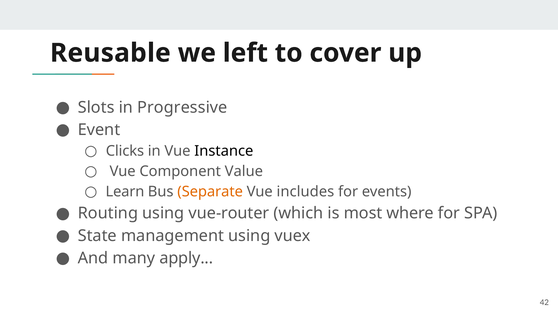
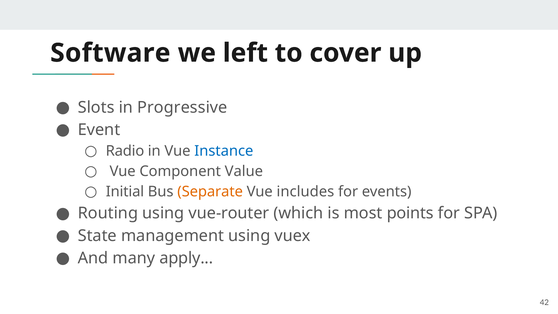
Reusable: Reusable -> Software
Clicks: Clicks -> Radio
Instance colour: black -> blue
Learn: Learn -> Initial
where: where -> points
